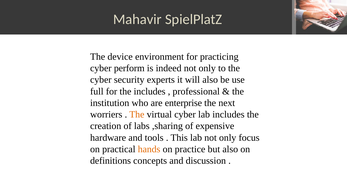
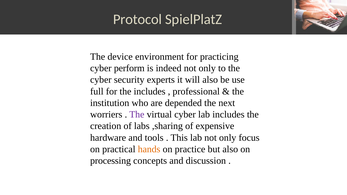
Mahavir: Mahavir -> Protocol
enterprise: enterprise -> depended
The at (137, 115) colour: orange -> purple
definitions: definitions -> processing
